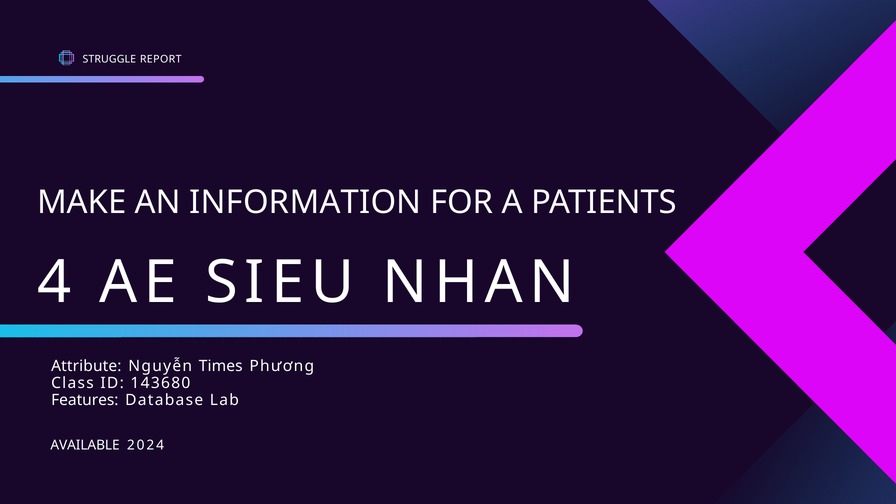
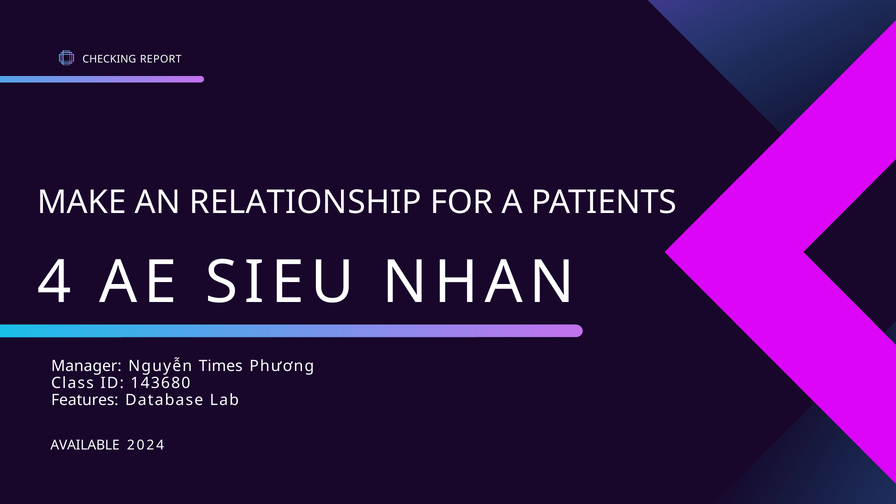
STRUGGLE: STRUGGLE -> CHECKING
INFORMATION: INFORMATION -> RELATIONSHIP
Attribute: Attribute -> Manager
